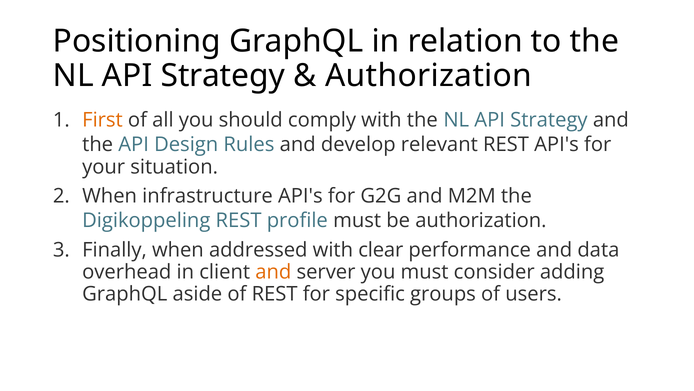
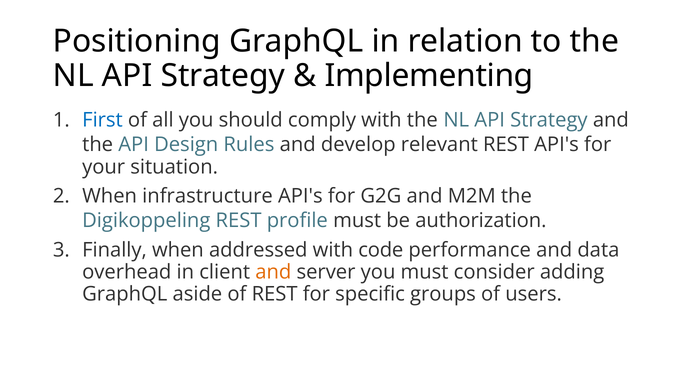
Authorization at (429, 76): Authorization -> Implementing
First colour: orange -> blue
clear: clear -> code
